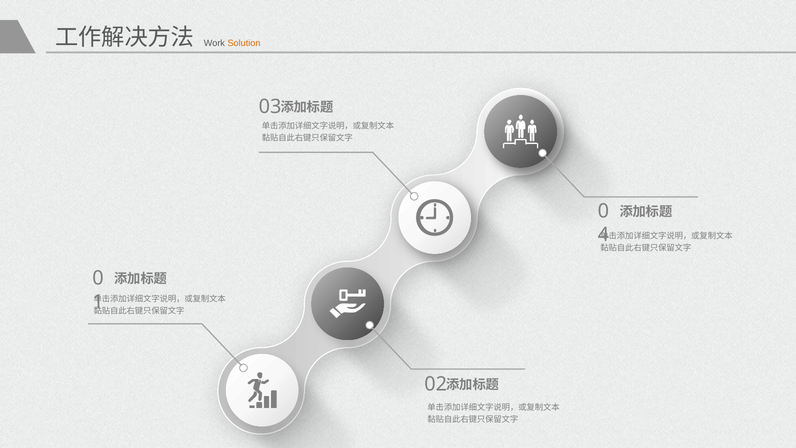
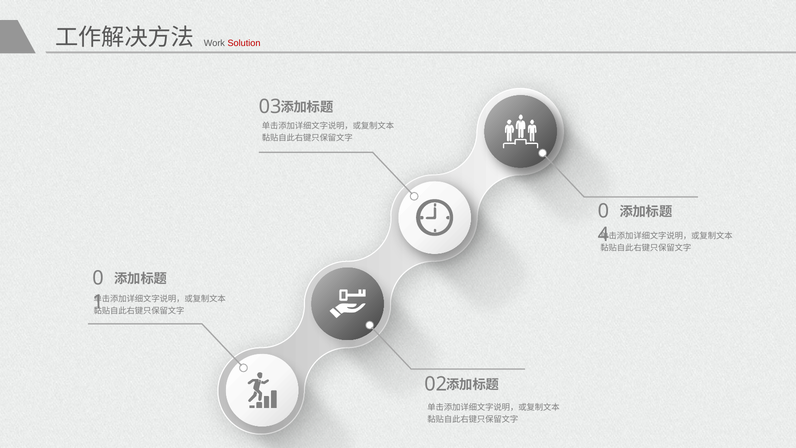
Solution colour: orange -> red
